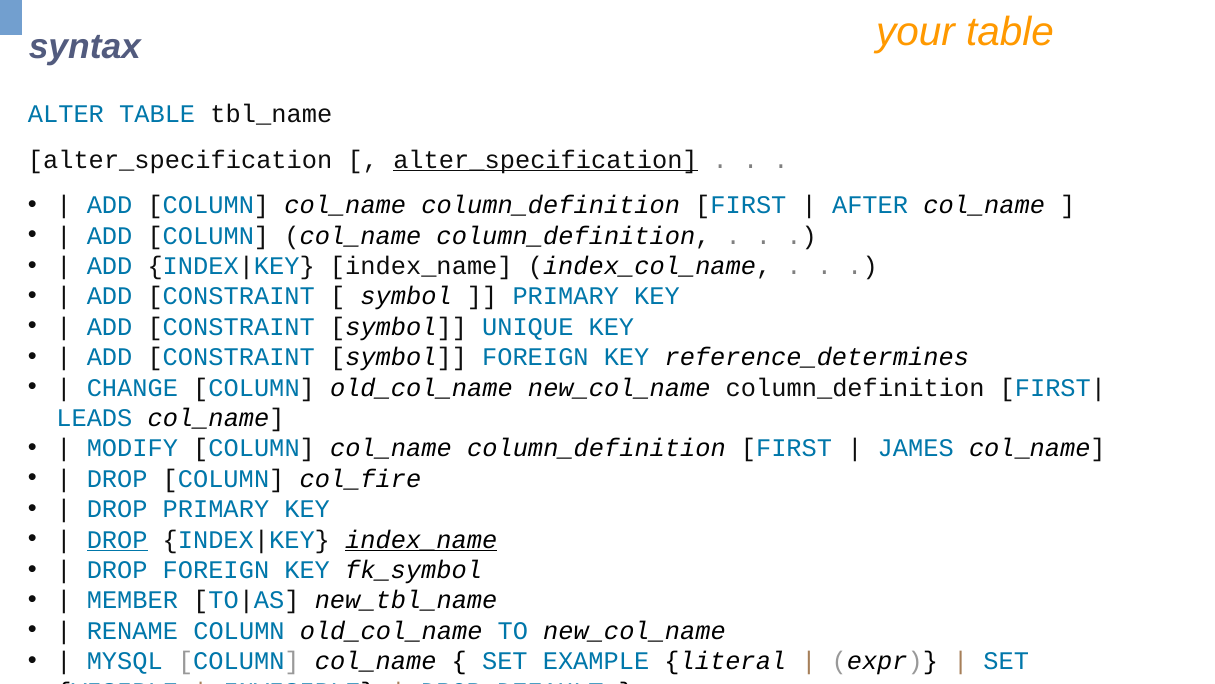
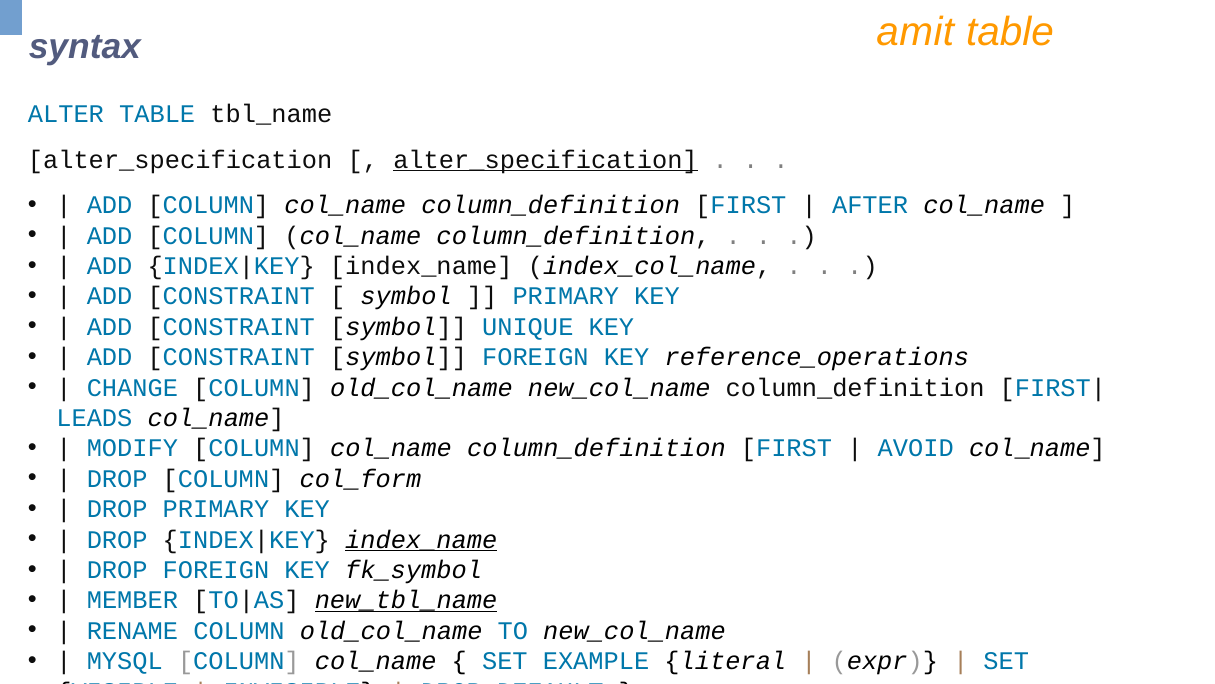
your: your -> amit
reference_determines: reference_determines -> reference_operations
JAMES: JAMES -> AVOID
col_fire: col_fire -> col_form
DROP at (117, 539) underline: present -> none
new_tbl_name underline: none -> present
